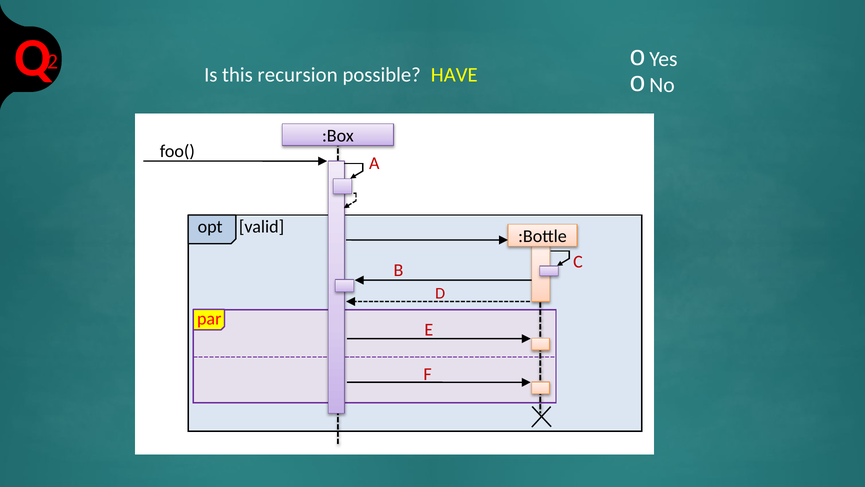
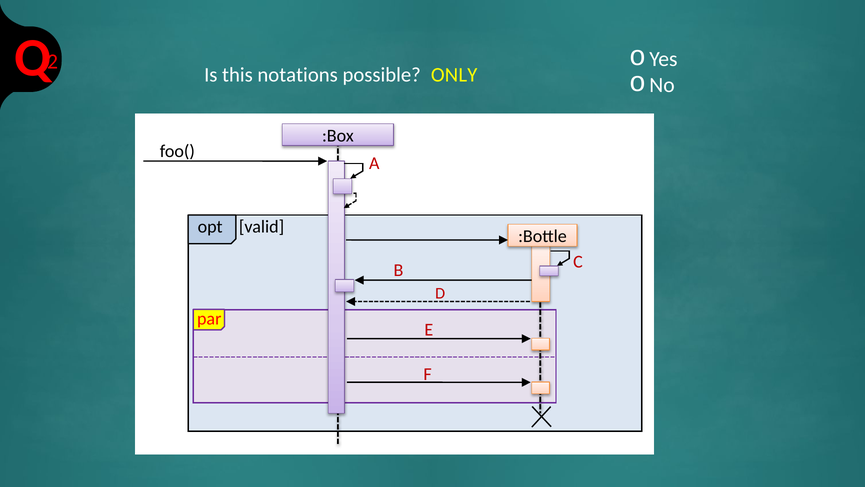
recursion: recursion -> notations
HAVE: HAVE -> ONLY
